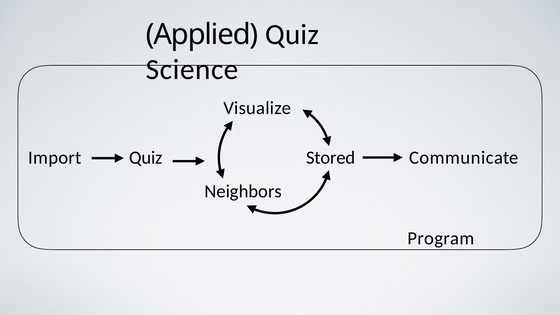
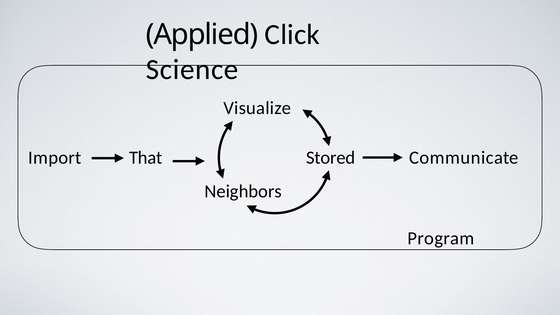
Applied Quiz: Quiz -> Click
Import Quiz: Quiz -> That
